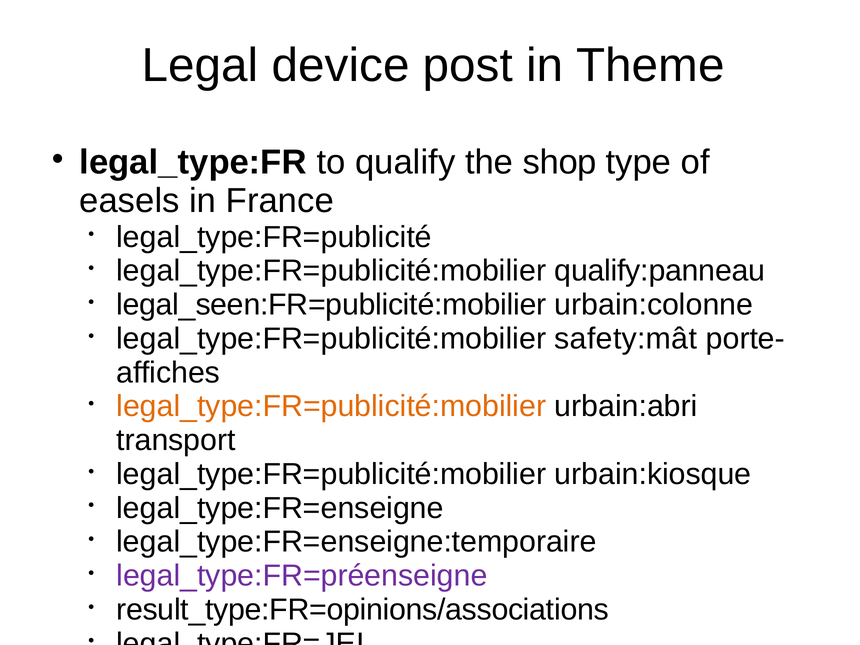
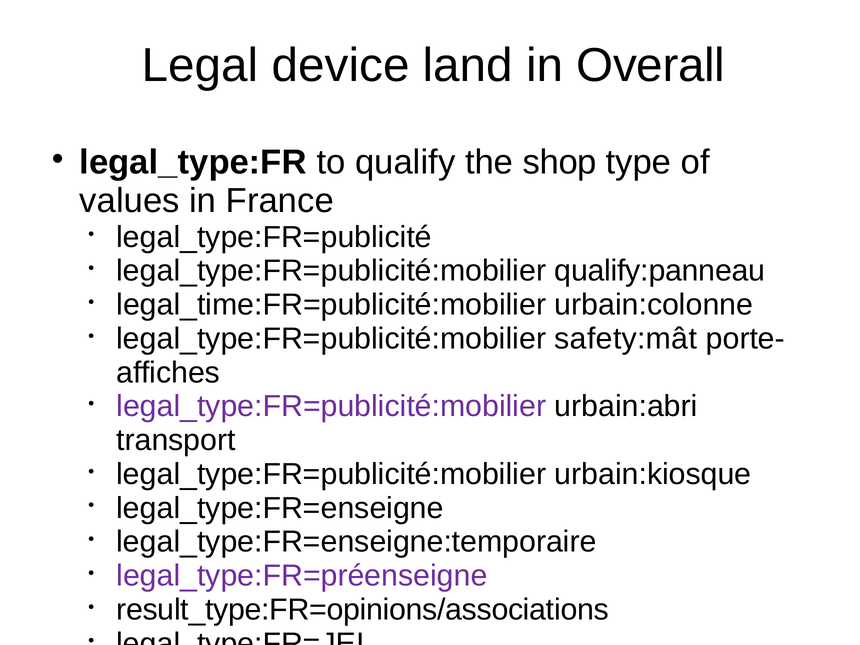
post: post -> land
Theme: Theme -> Overall
easels: easels -> values
legal_seen:FR=publicité:mobilier: legal_seen:FR=publicité:mobilier -> legal_time:FR=publicité:mobilier
legal_type:FR=publicité:mobilier at (331, 406) colour: orange -> purple
